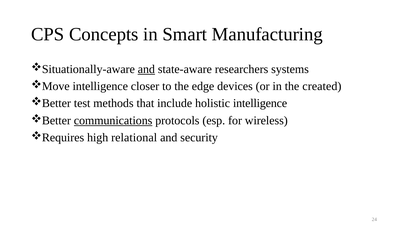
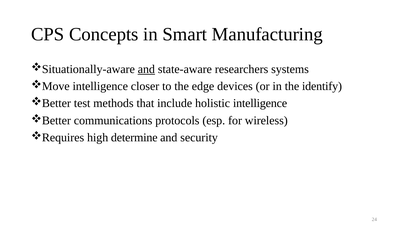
created: created -> identify
communications underline: present -> none
relational: relational -> determine
